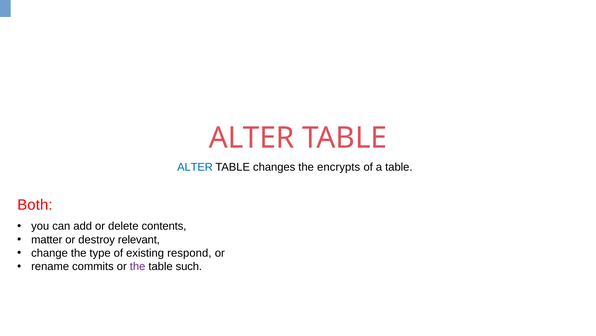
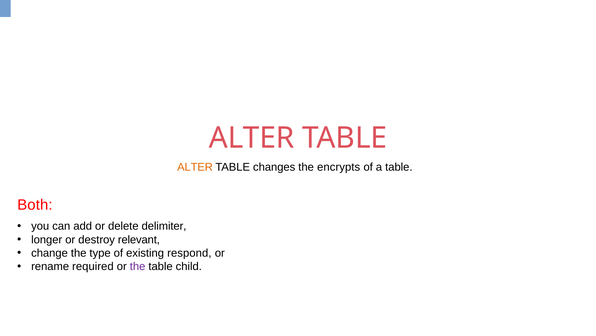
ALTER at (195, 167) colour: blue -> orange
contents: contents -> delimiter
matter: matter -> longer
commits: commits -> required
such: such -> child
